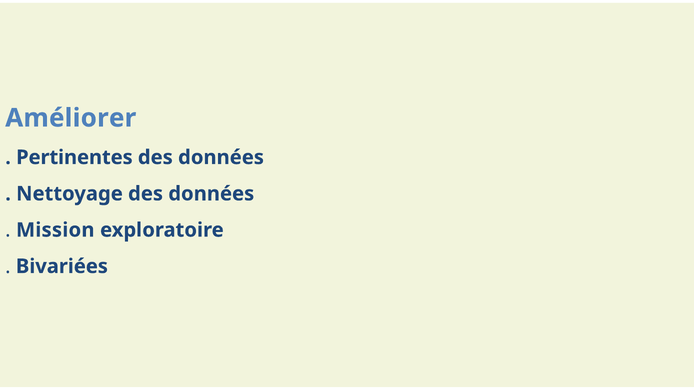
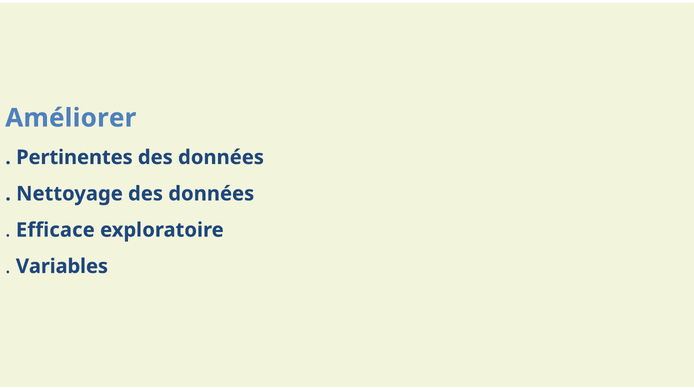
Mission: Mission -> Efficace
Bivariées: Bivariées -> Variables
